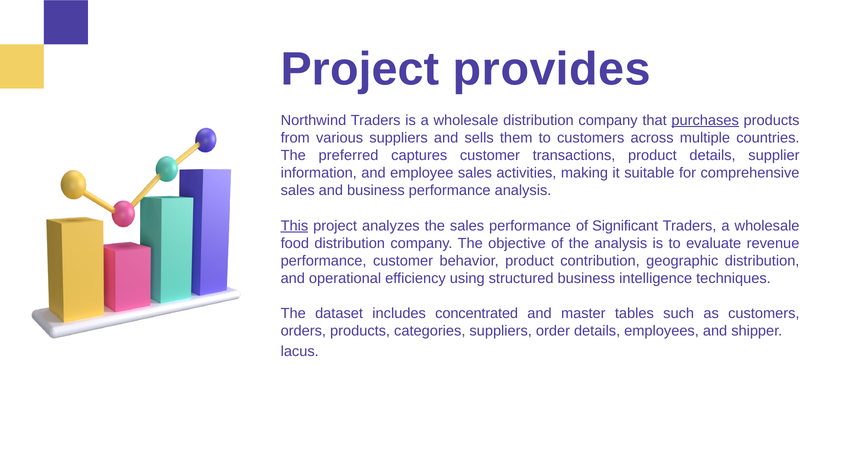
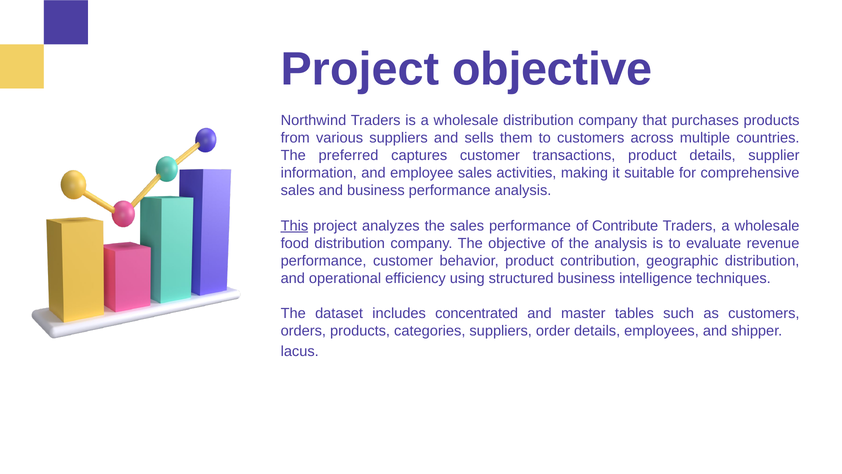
Project provides: provides -> objective
purchases underline: present -> none
Significant: Significant -> Contribute
